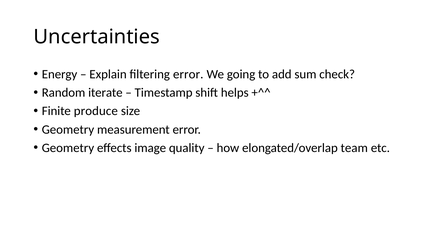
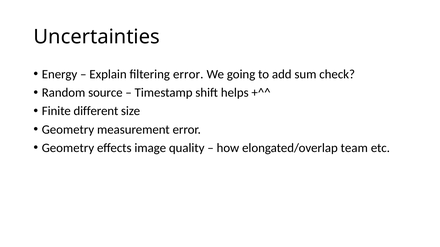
iterate: iterate -> source
produce: produce -> different
